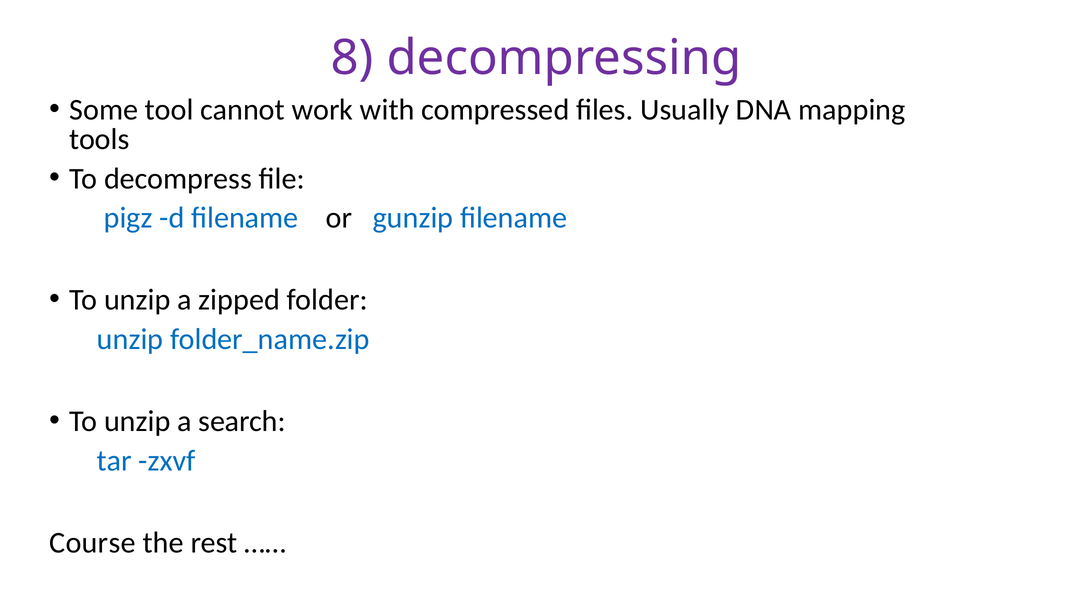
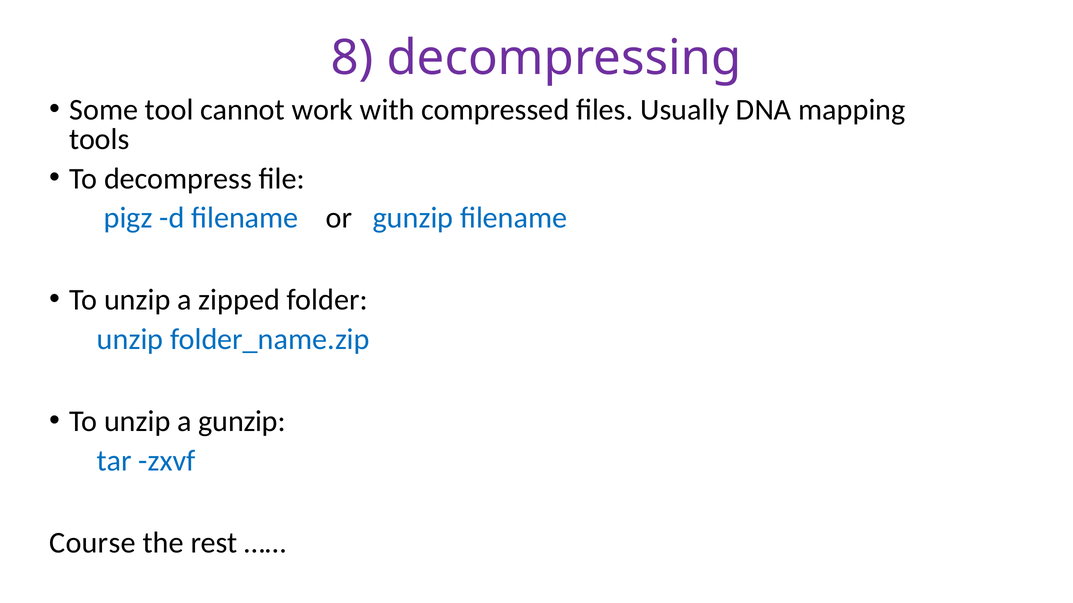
a search: search -> gunzip
